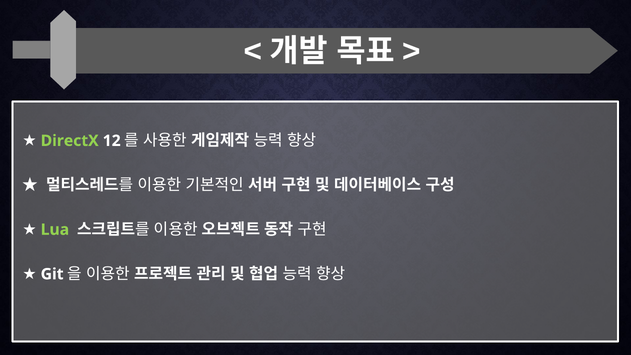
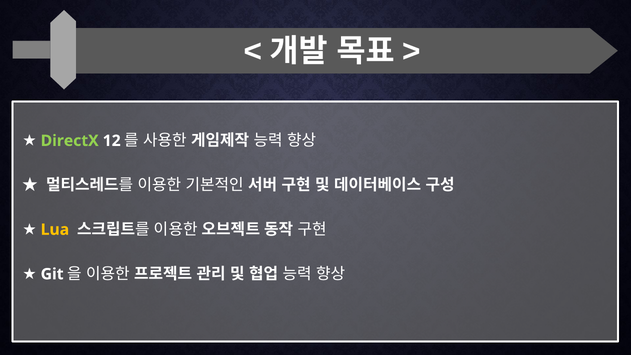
Lua colour: light green -> yellow
